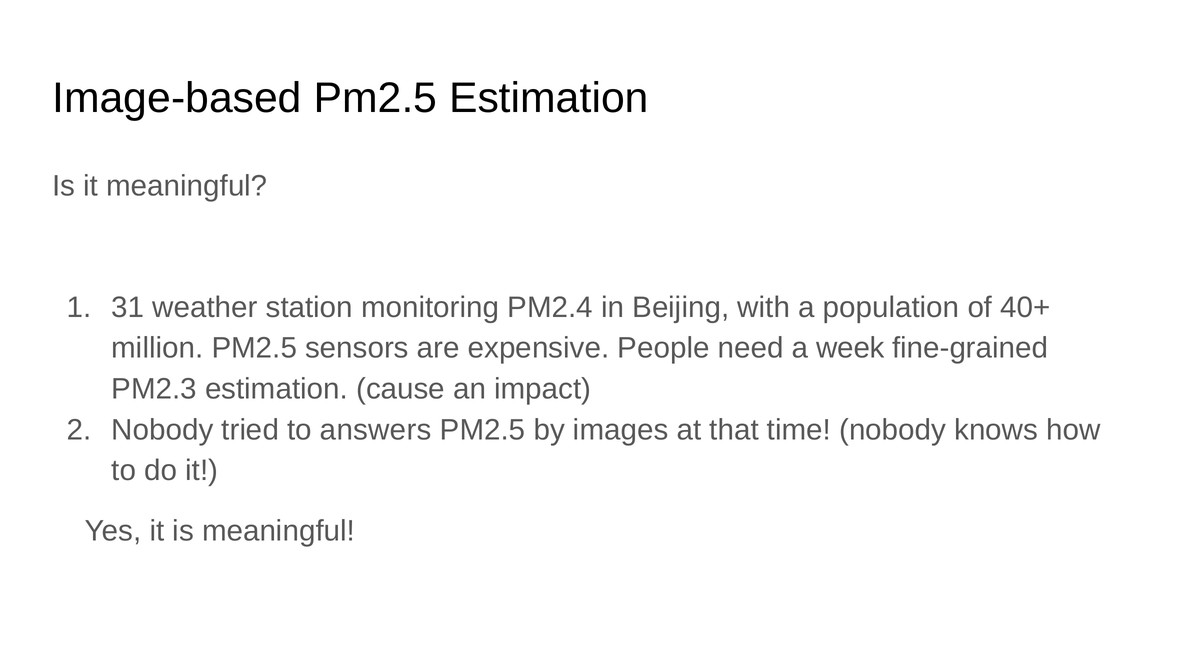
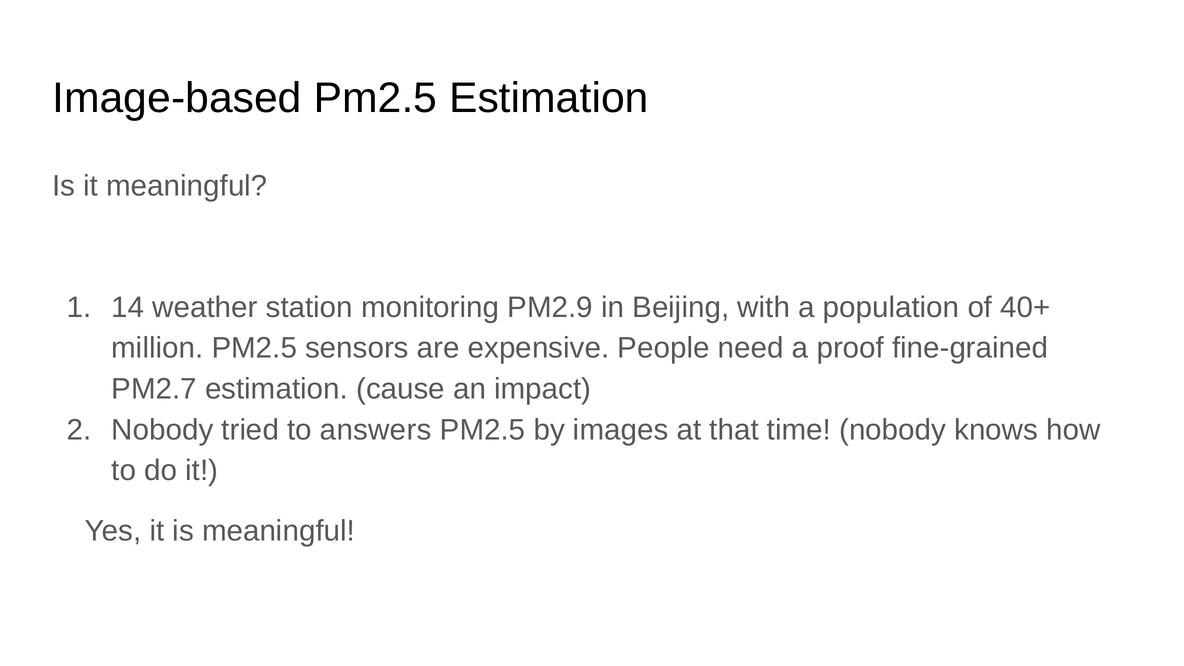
31: 31 -> 14
PM2.4: PM2.4 -> PM2.9
week: week -> proof
PM2.3: PM2.3 -> PM2.7
